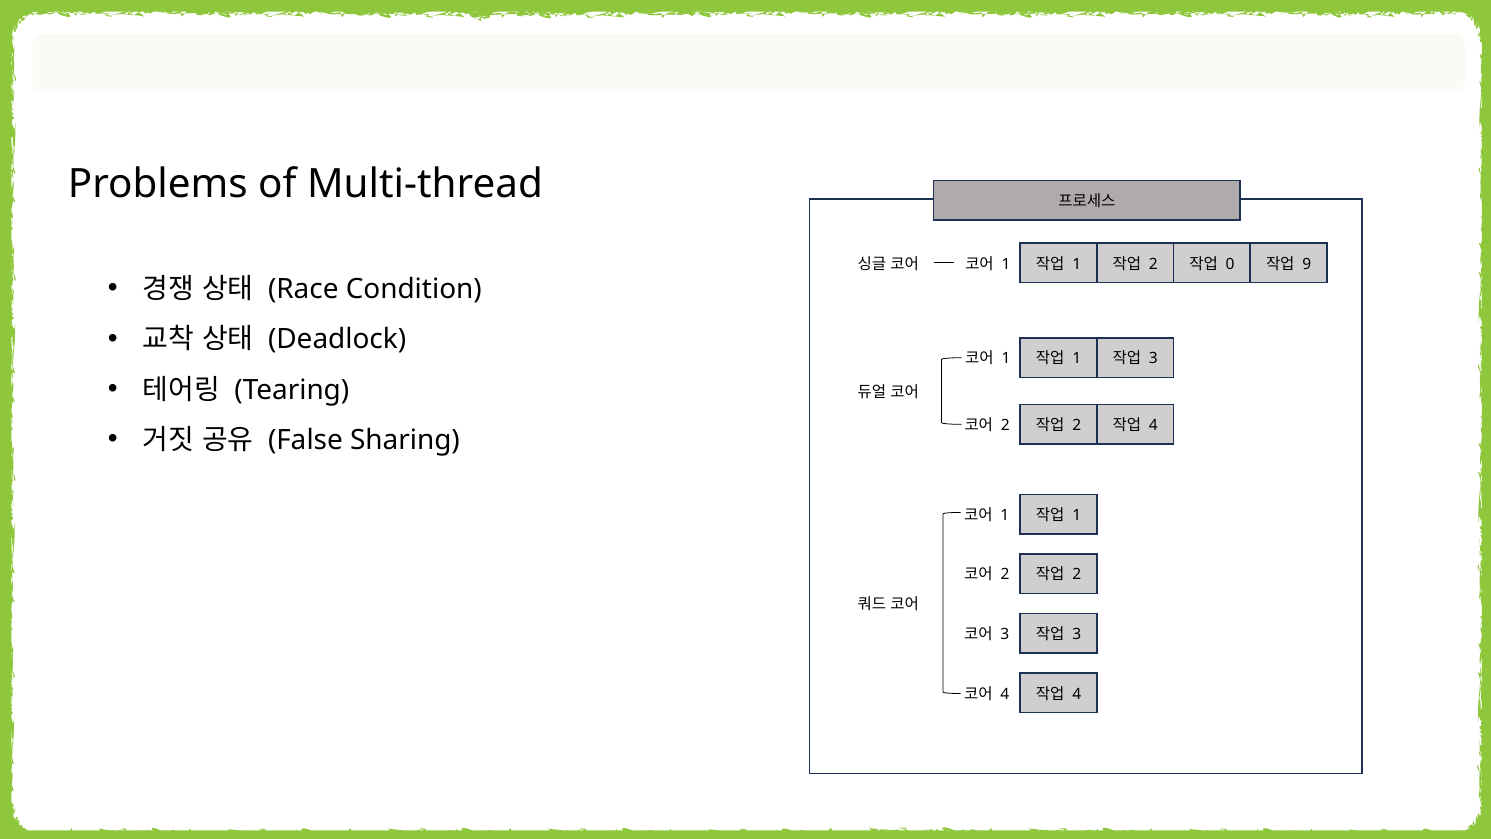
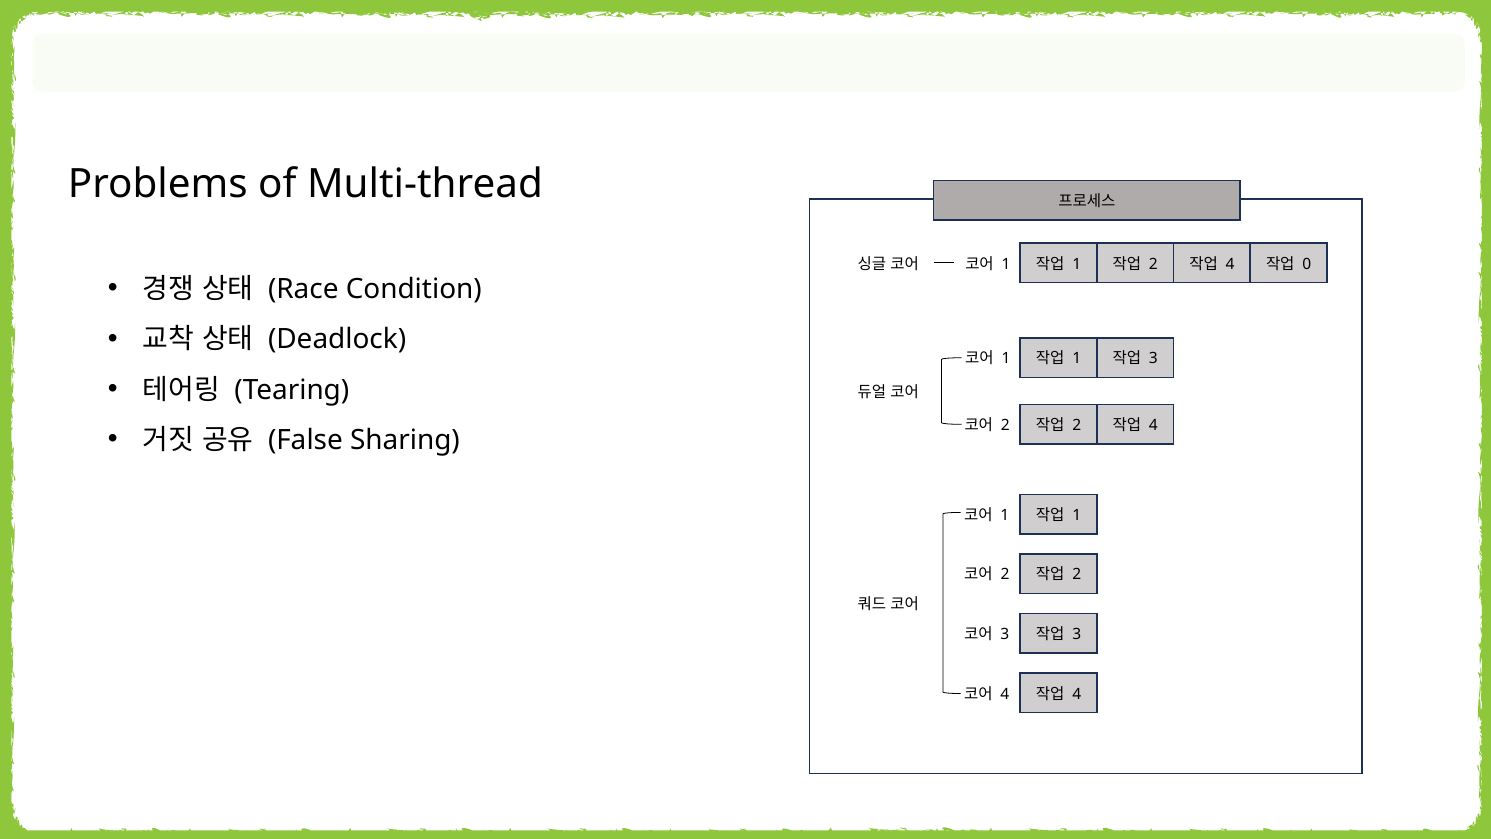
0 at (1230, 264): 0 -> 4
9: 9 -> 0
